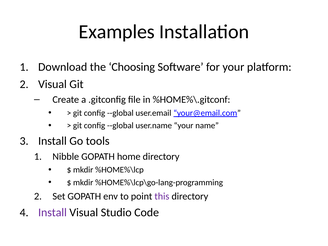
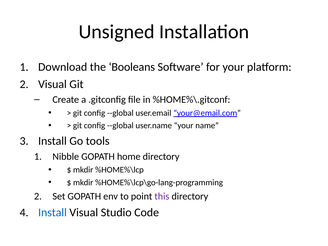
Examples: Examples -> Unsigned
Choosing: Choosing -> Booleans
Install at (52, 212) colour: purple -> blue
